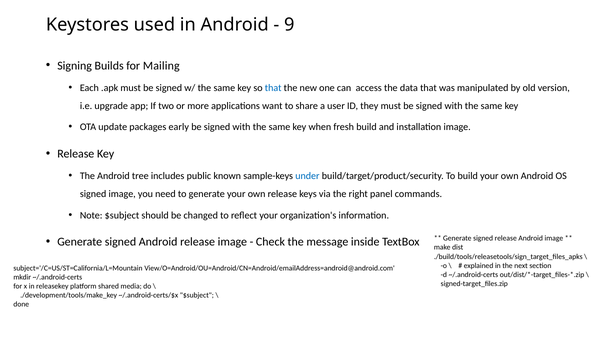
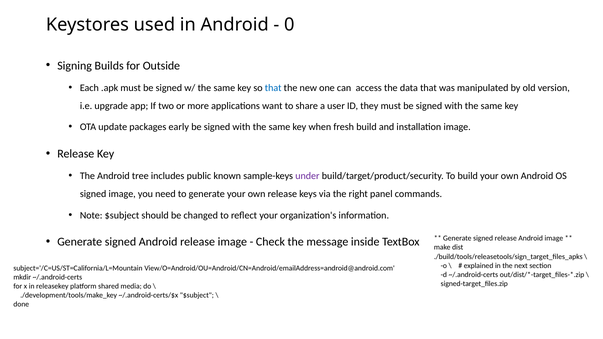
9: 9 -> 0
Mailing: Mailing -> Outside
under colour: blue -> purple
